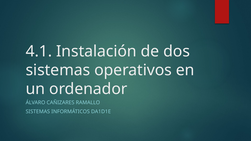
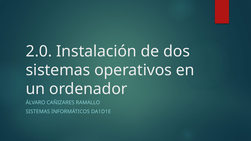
4.1: 4.1 -> 2.0
